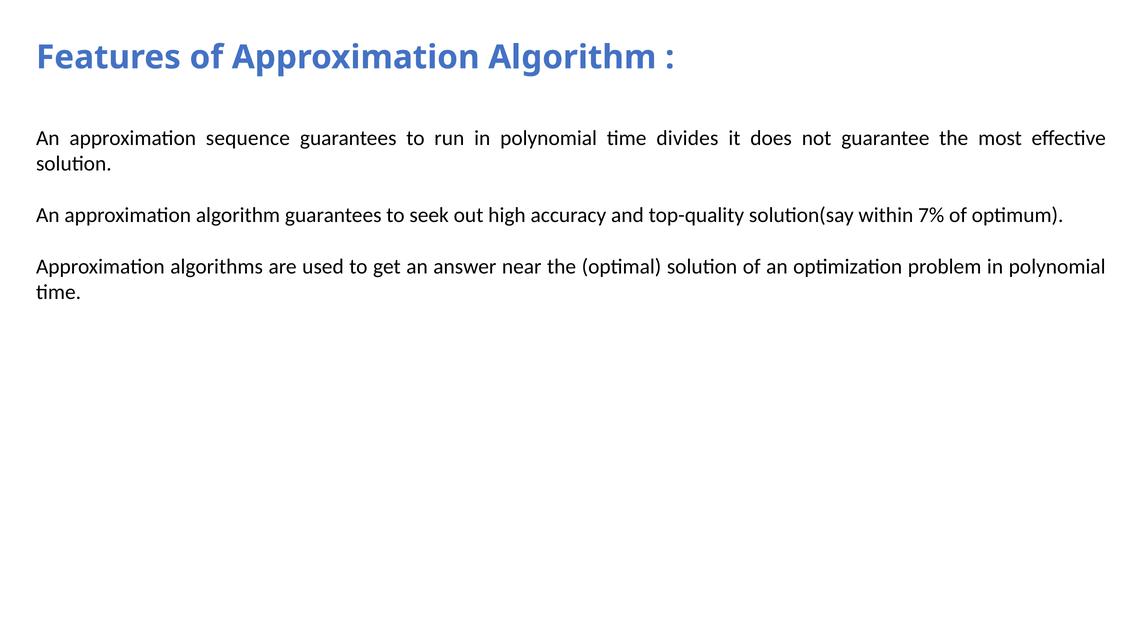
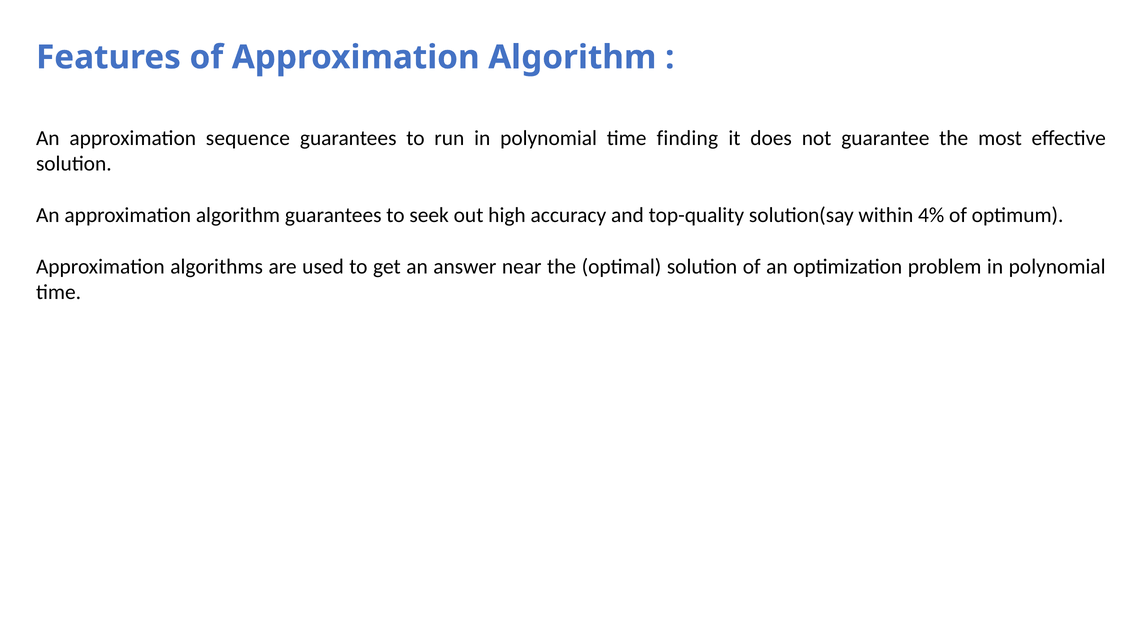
divides: divides -> finding
7%: 7% -> 4%
